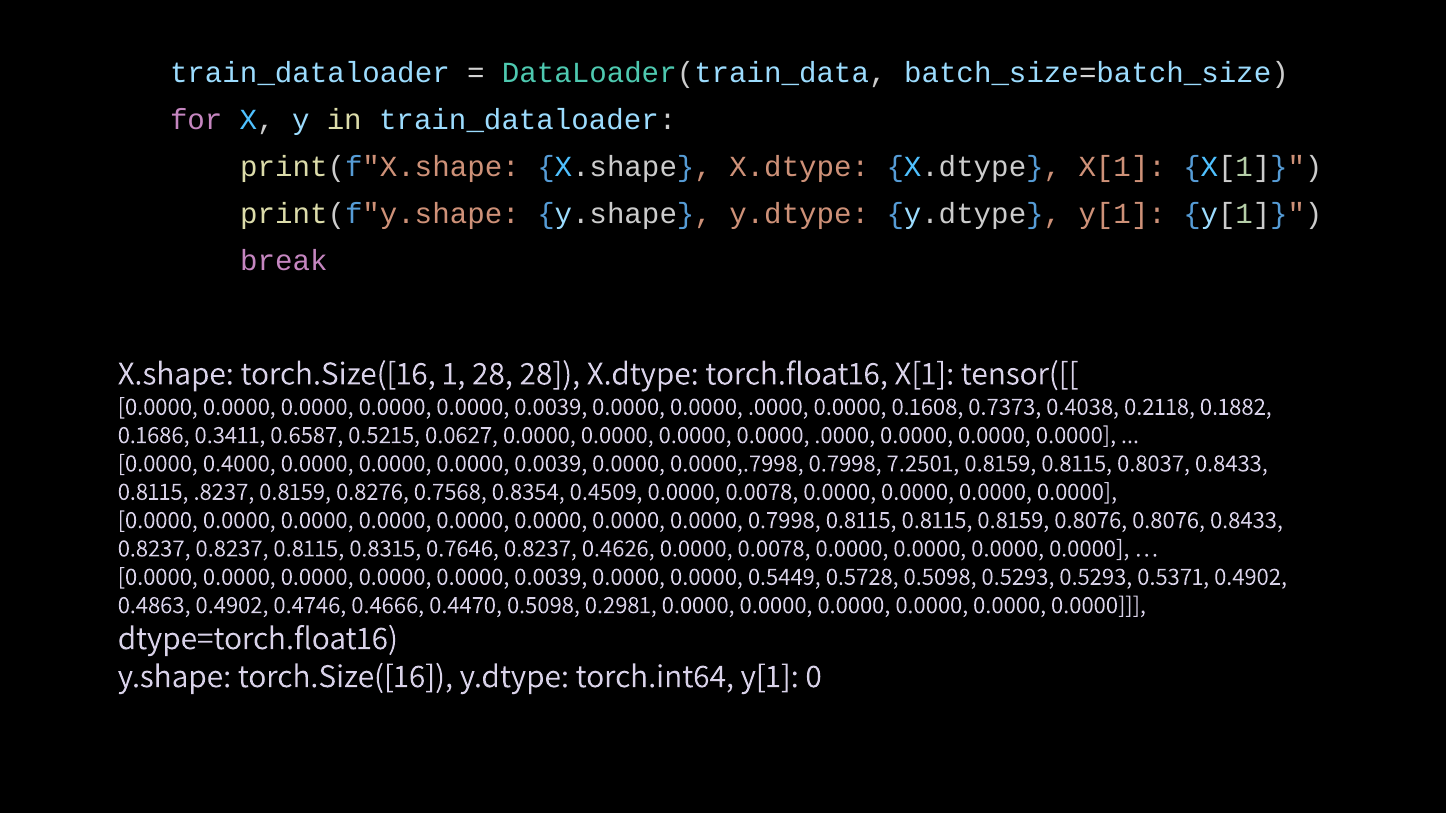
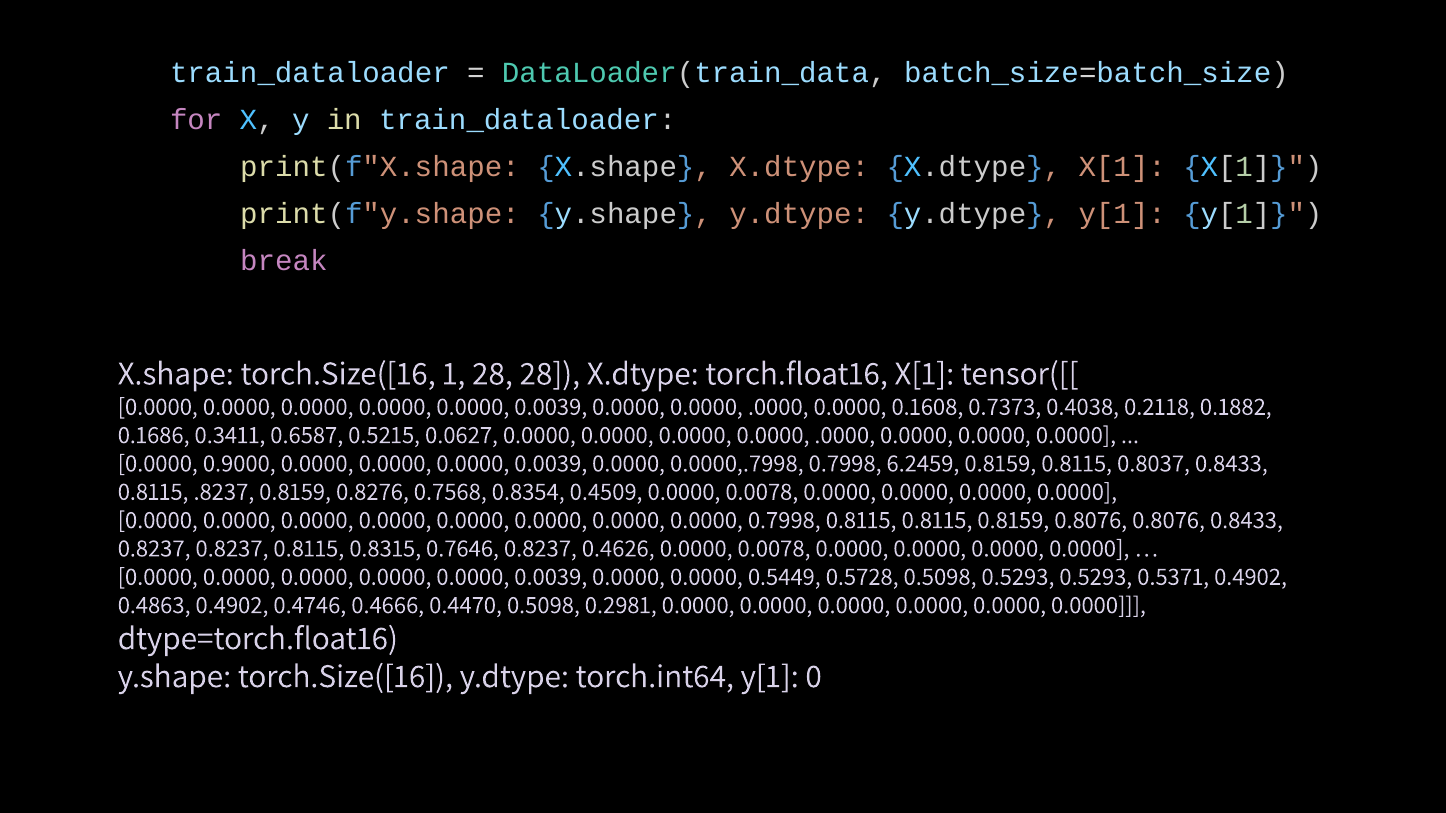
0.4000: 0.4000 -> 0.9000
7.2501: 7.2501 -> 6.2459
